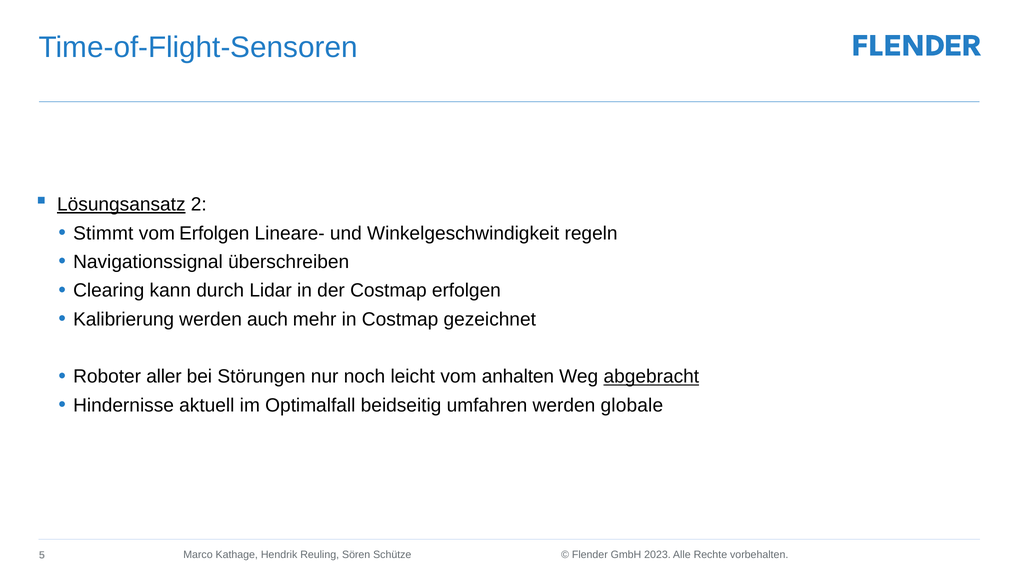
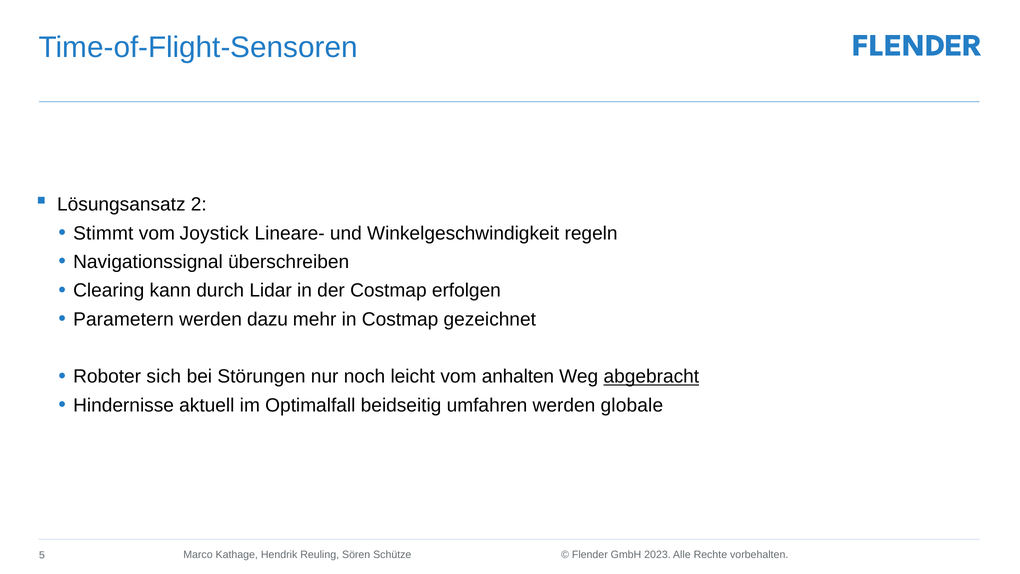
Lösungsansatz underline: present -> none
vom Erfolgen: Erfolgen -> Joystick
Kalibrierung: Kalibrierung -> Parametern
auch: auch -> dazu
aller: aller -> sich
